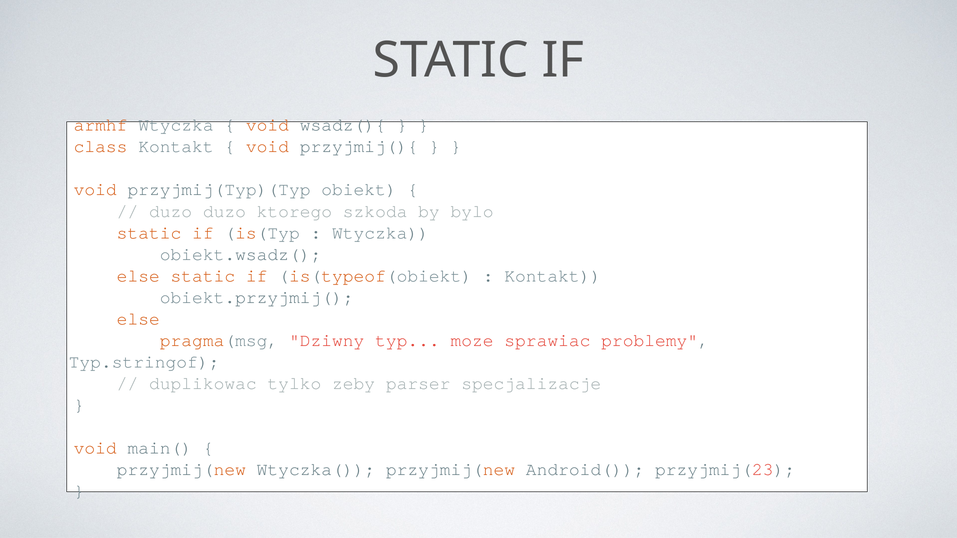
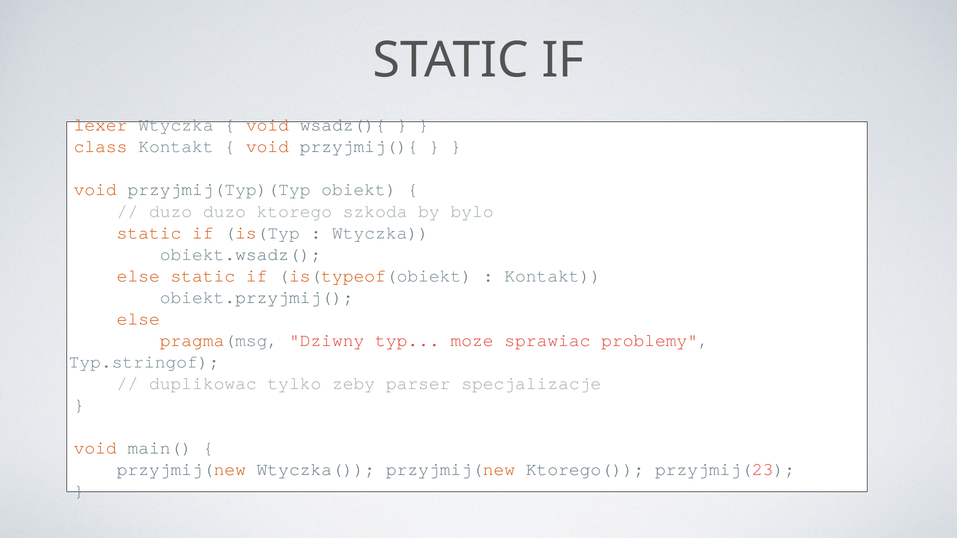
armhf: armhf -> lexer
Android(: Android( -> Ktorego(
